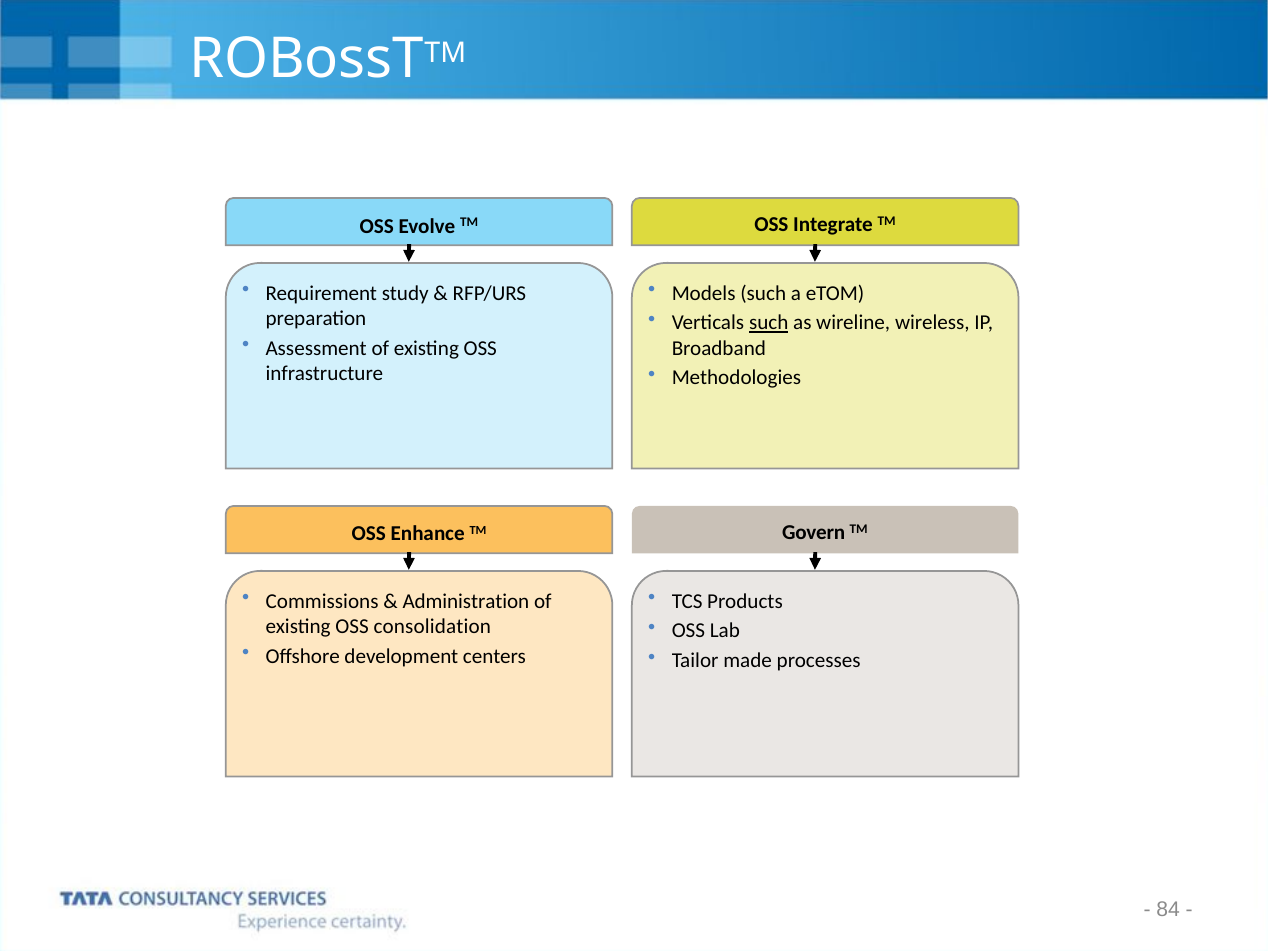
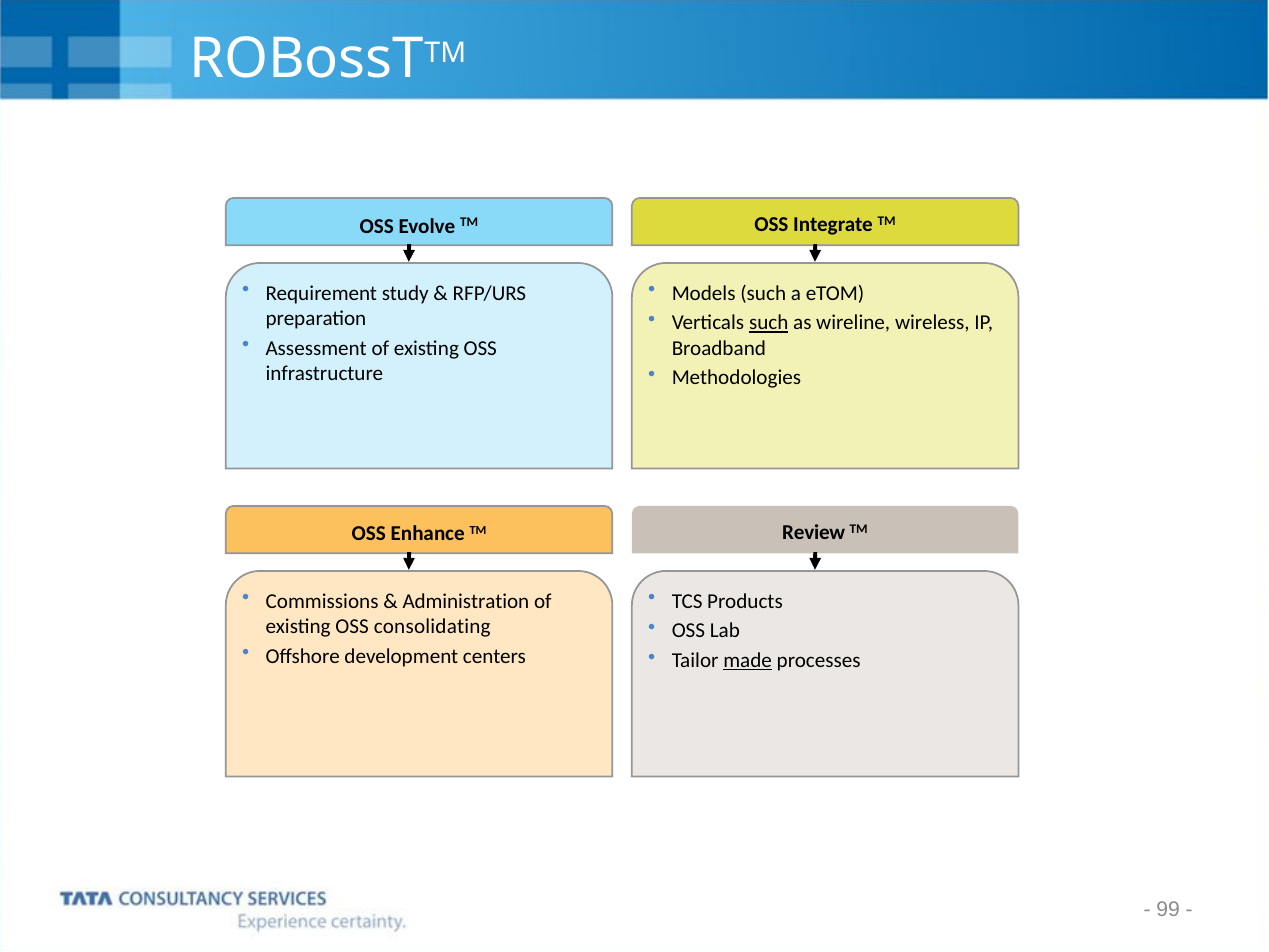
Govern: Govern -> Review
consolidation: consolidation -> consolidating
made underline: none -> present
84: 84 -> 99
